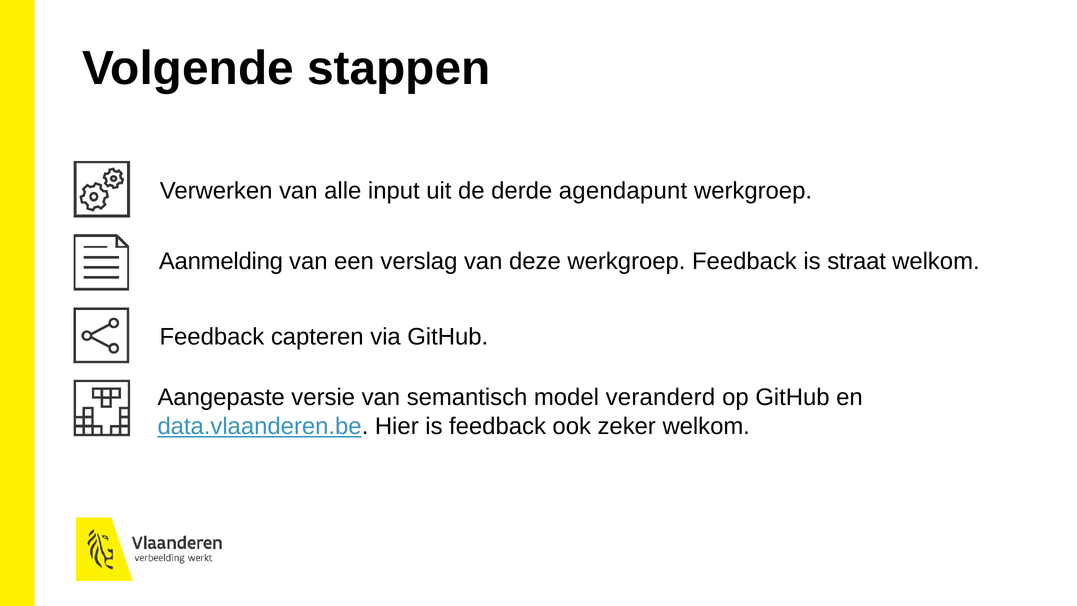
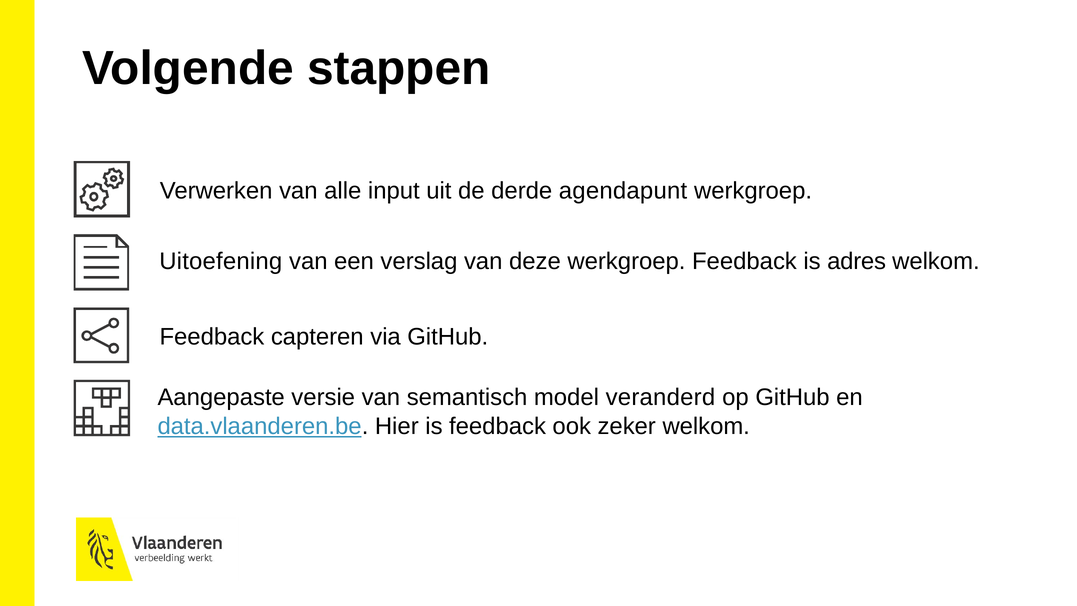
Aanmelding: Aanmelding -> Uitoefening
straat: straat -> adres
